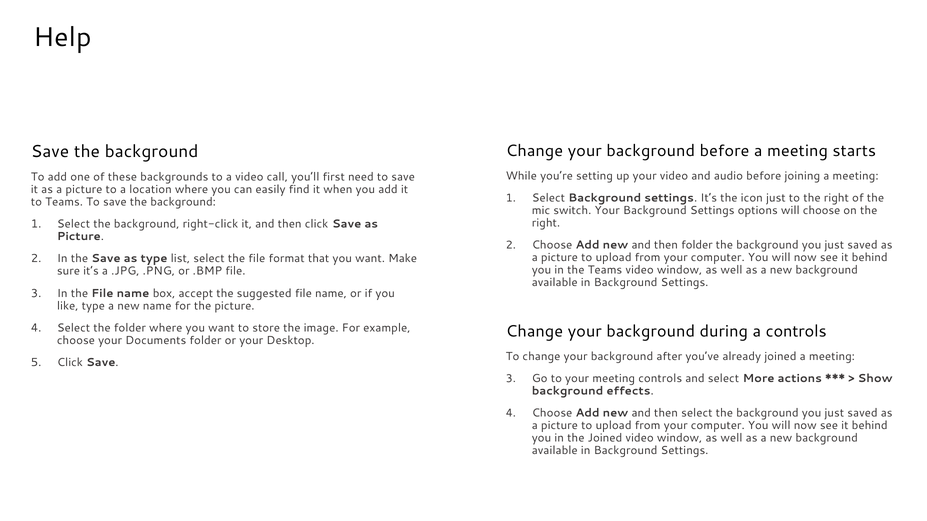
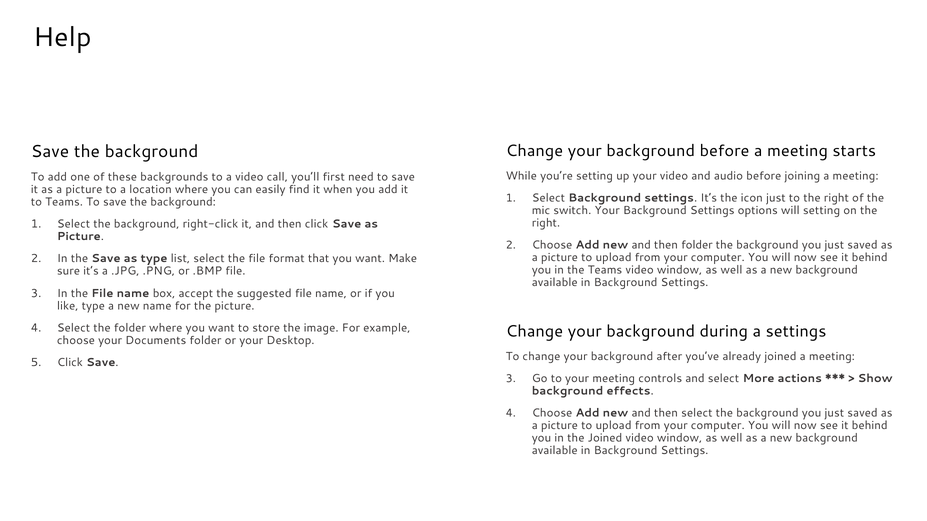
will choose: choose -> setting
a controls: controls -> settings
